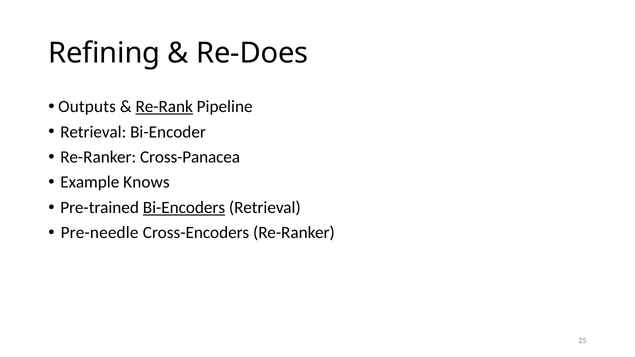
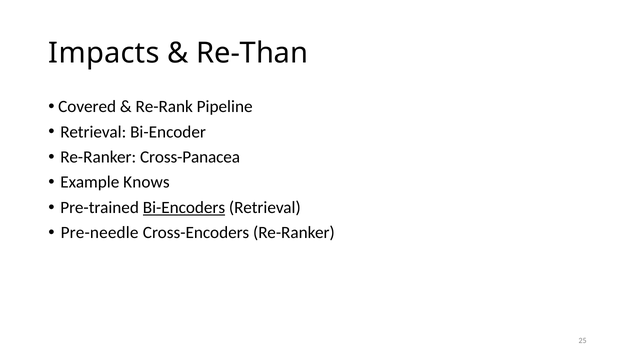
Refining: Refining -> Impacts
Re-Does: Re-Does -> Re-Than
Outputs: Outputs -> Covered
Re-Rank underline: present -> none
